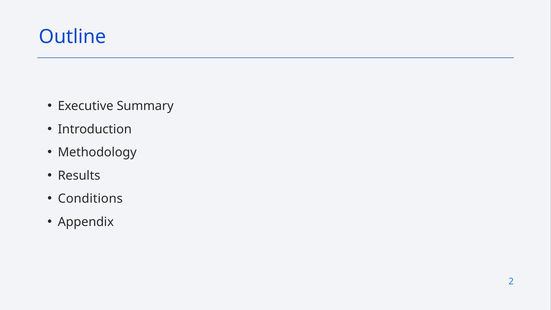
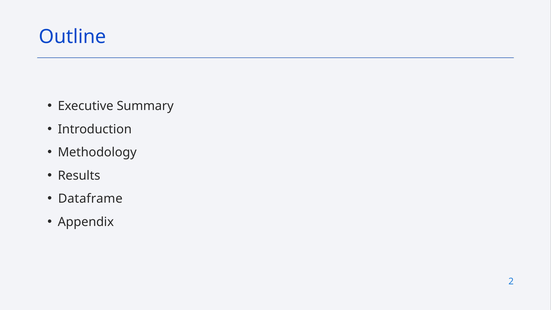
Conditions: Conditions -> Dataframe
